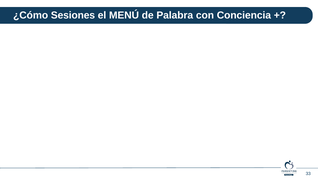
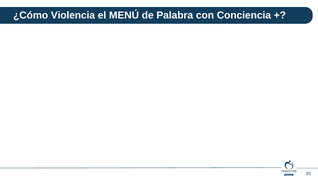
Sesiones: Sesiones -> Violencia
